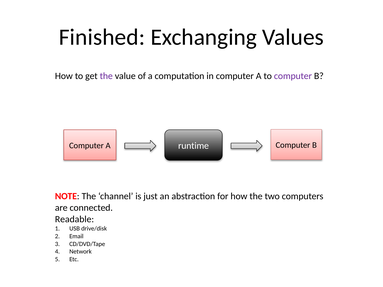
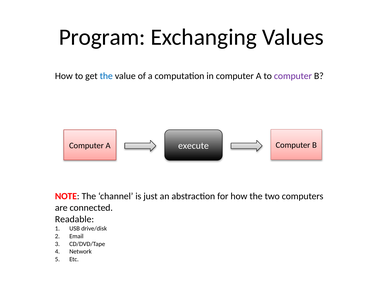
Finished: Finished -> Program
the at (106, 76) colour: purple -> blue
runtime: runtime -> execute
